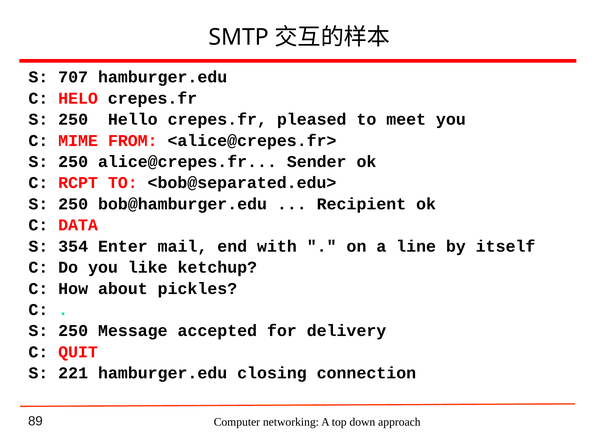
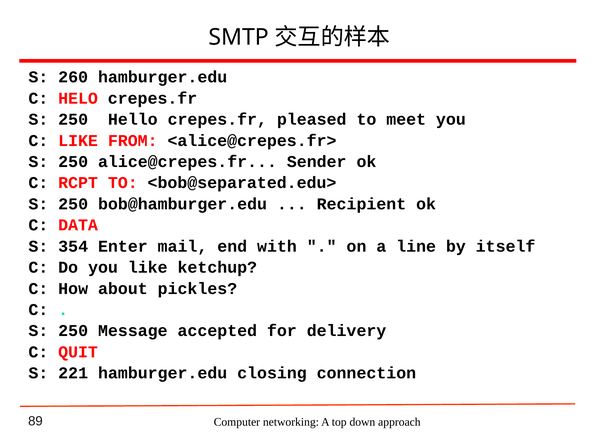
707: 707 -> 260
C MIME: MIME -> LIKE
